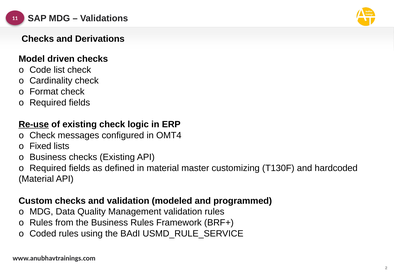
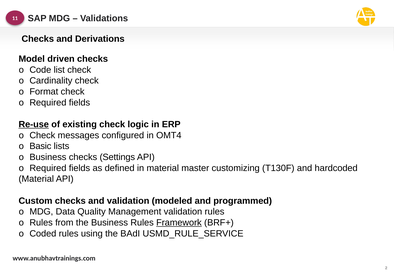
Fixed: Fixed -> Basic
checks Existing: Existing -> Settings
Framework underline: none -> present
